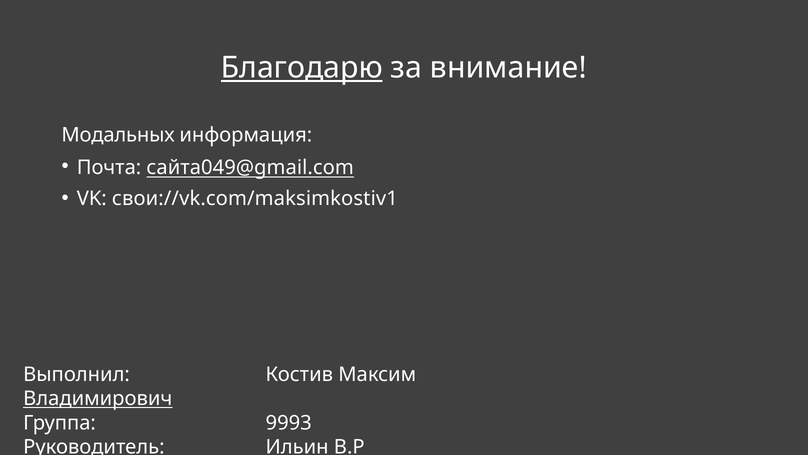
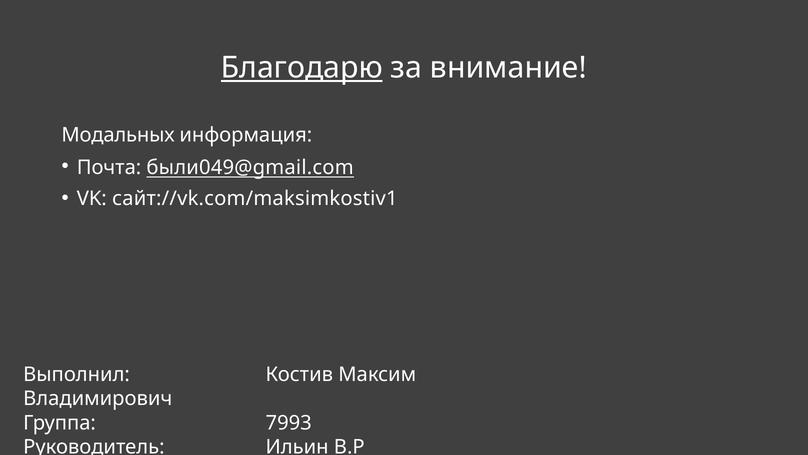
сайта049@gmail.com: сайта049@gmail.com -> были049@gmail.com
свои://vk.com/maksimkostiv1: свои://vk.com/maksimkostiv1 -> сайт://vk.com/maksimkostiv1
Владимирович underline: present -> none
9993: 9993 -> 7993
